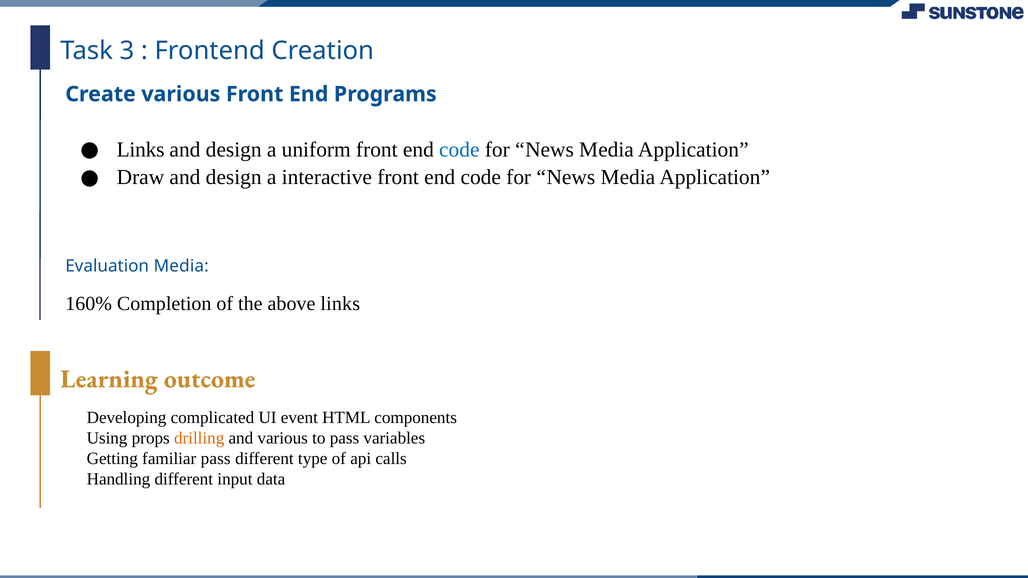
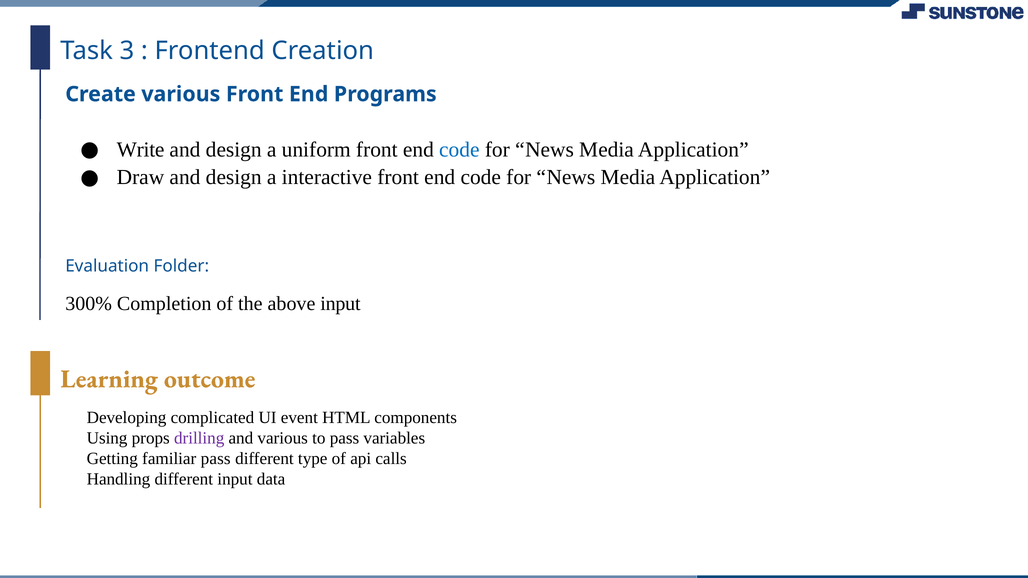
Links at (141, 150): Links -> Write
Evaluation Media: Media -> Folder
160%: 160% -> 300%
above links: links -> input
drilling colour: orange -> purple
